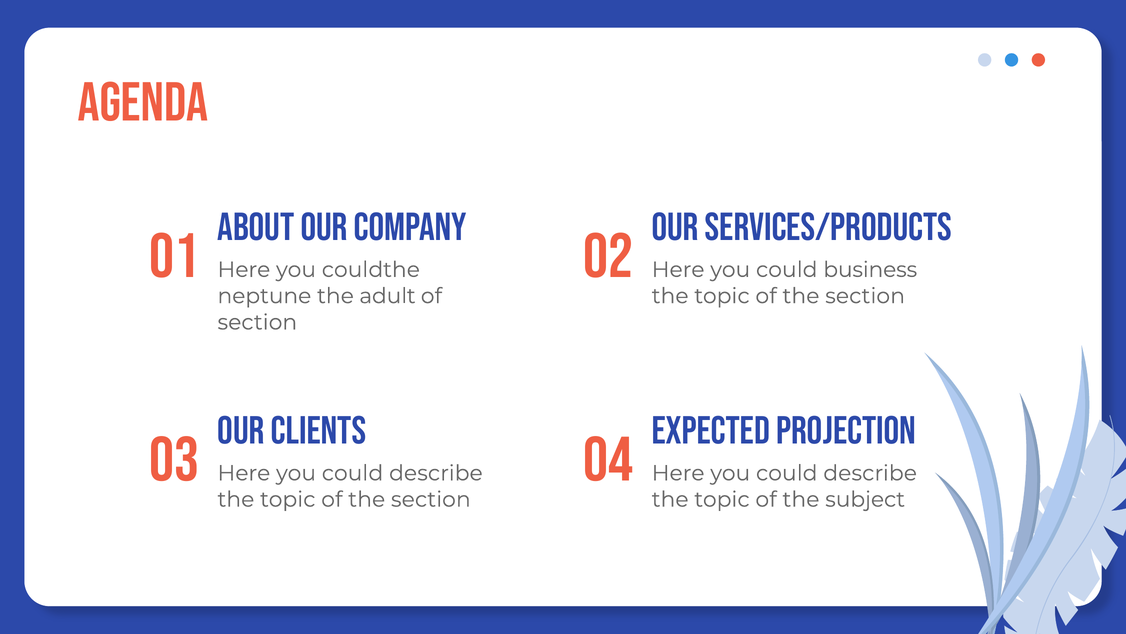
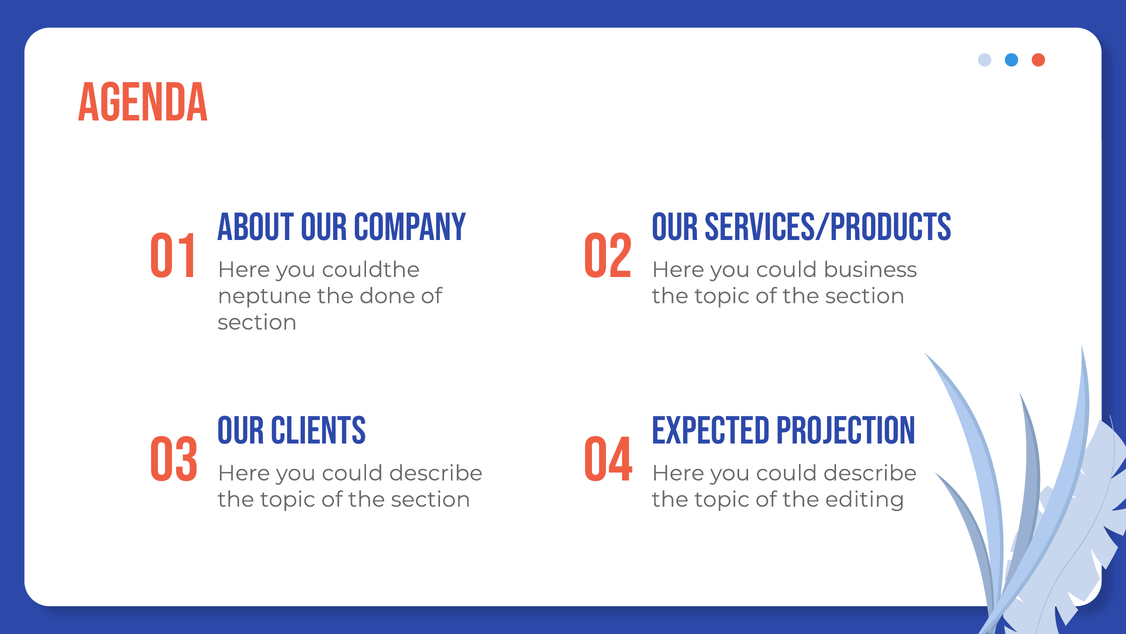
adult: adult -> done
subject: subject -> editing
